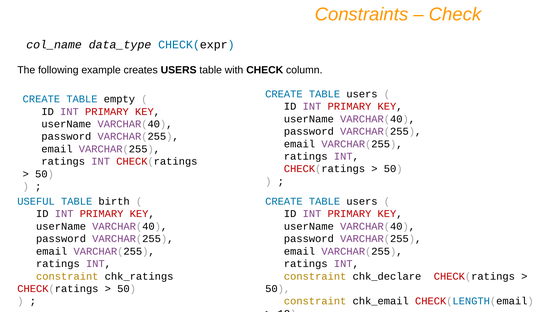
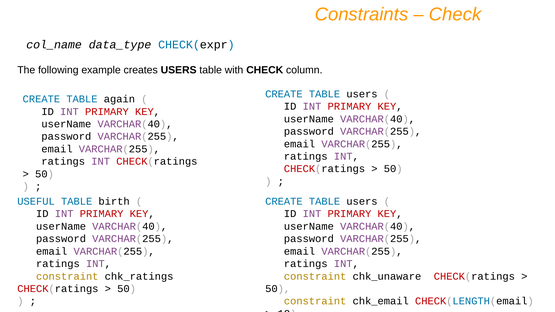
empty: empty -> again
chk_declare: chk_declare -> chk_unaware
